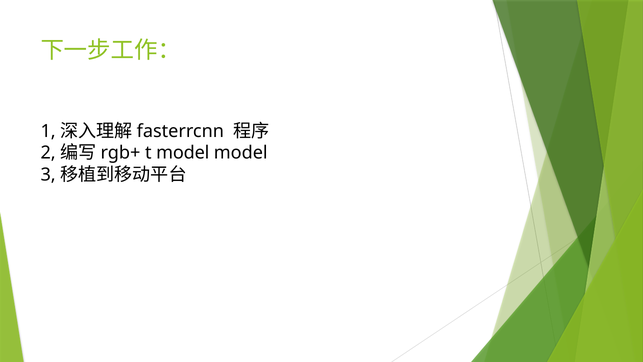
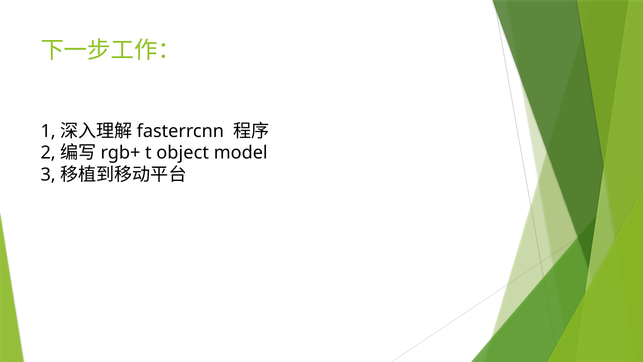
t model: model -> object
